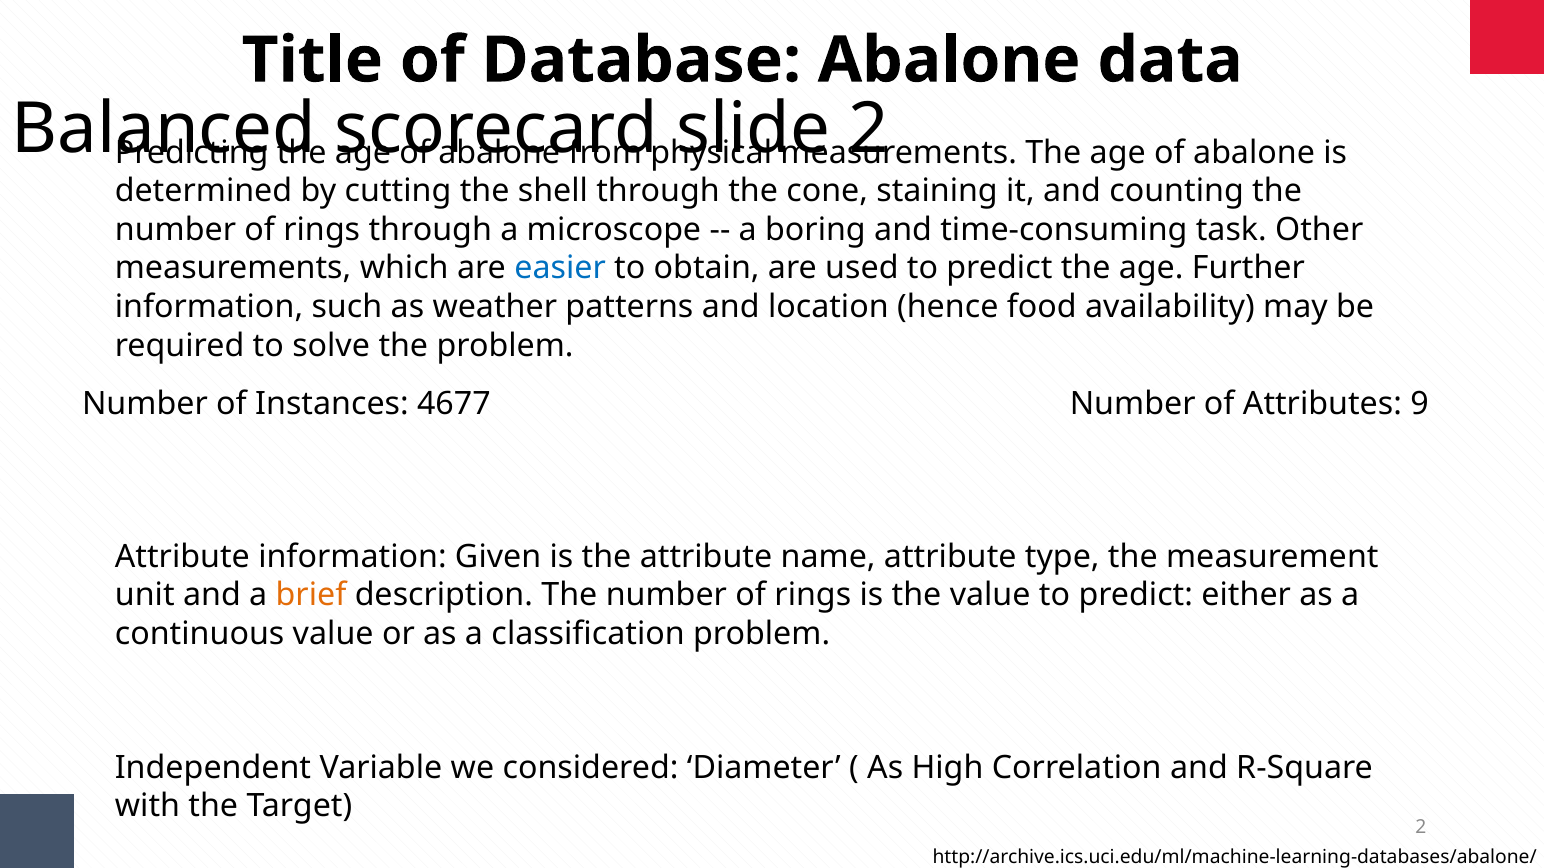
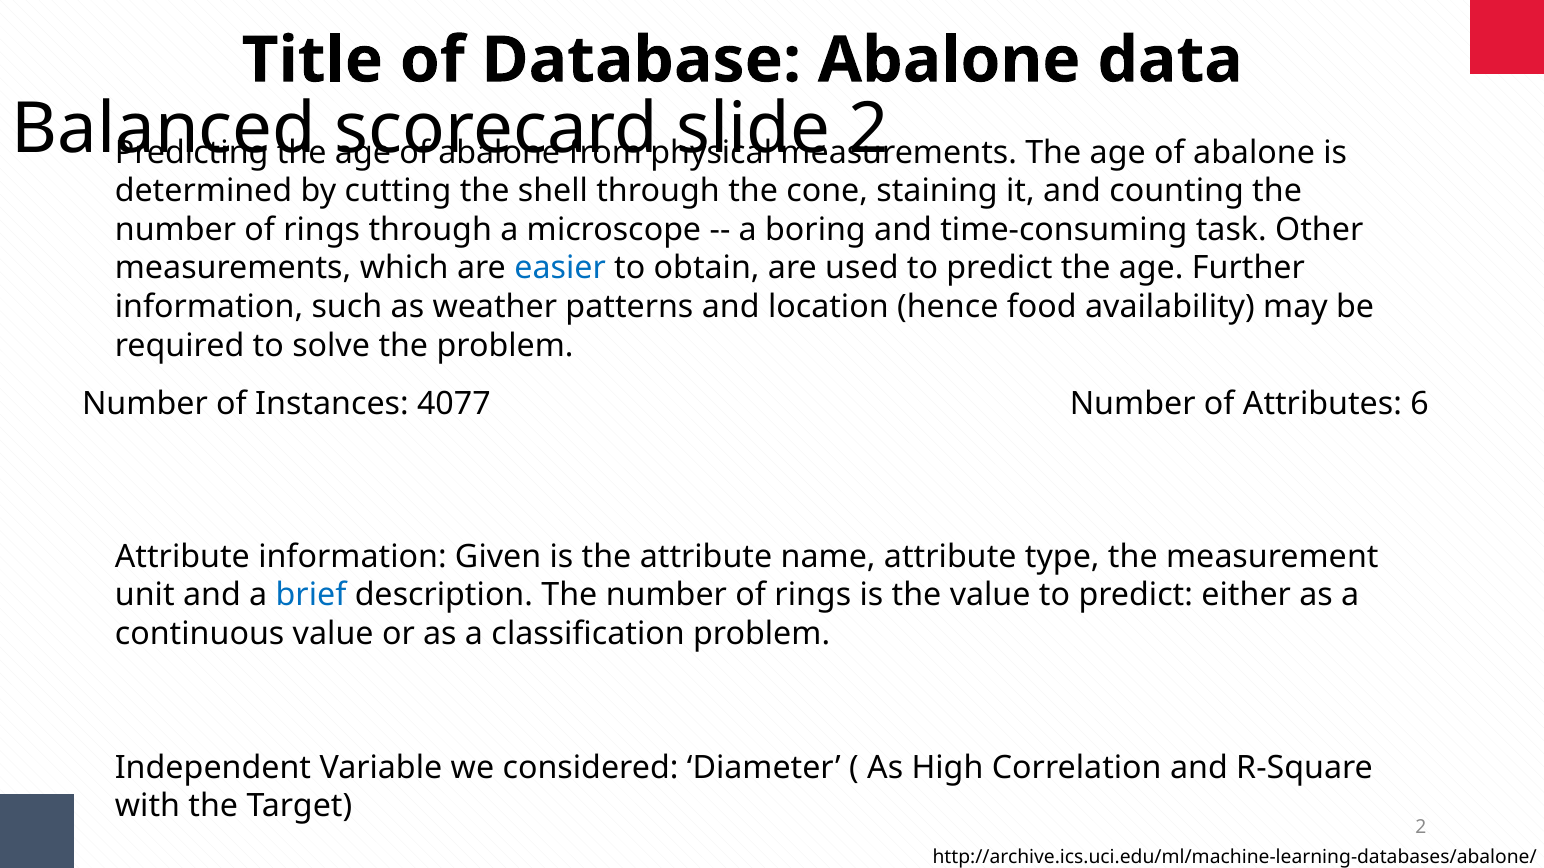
4677: 4677 -> 4077
9: 9 -> 6
brief colour: orange -> blue
